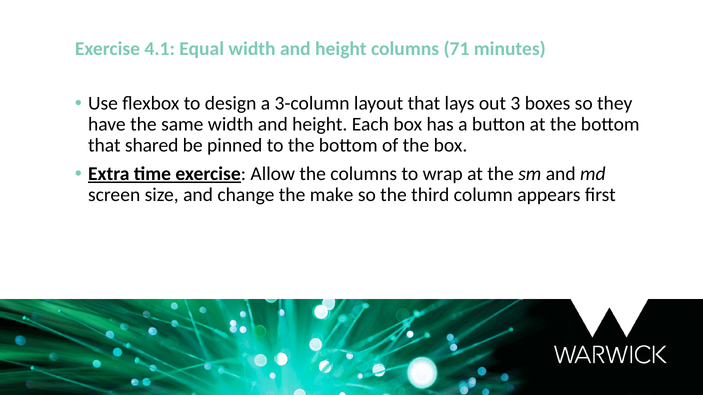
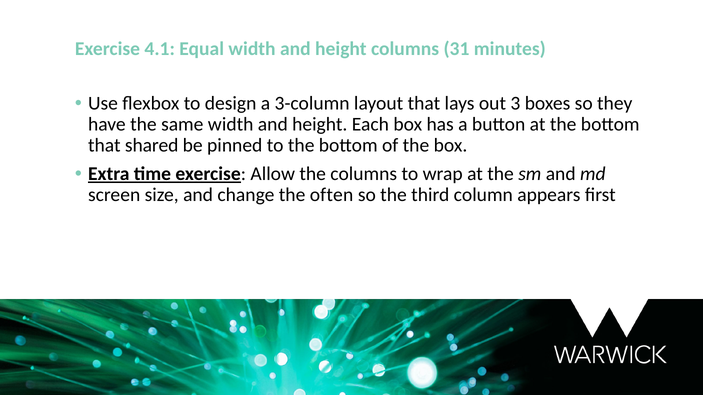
71: 71 -> 31
make: make -> often
